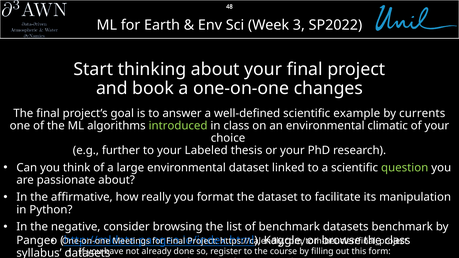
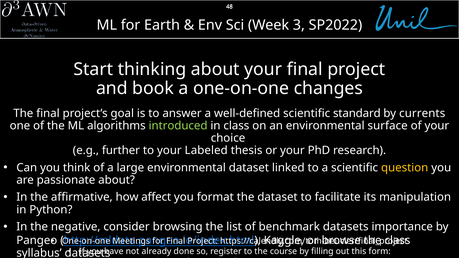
example: example -> standard
climatic: climatic -> surface
question colour: light green -> yellow
really: really -> affect
datasets benchmark: benchmark -> importance
